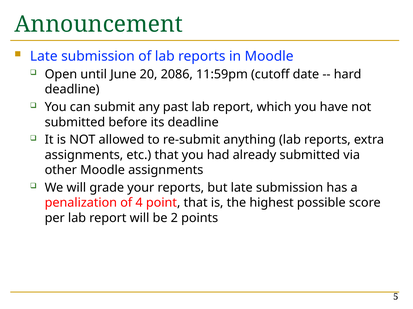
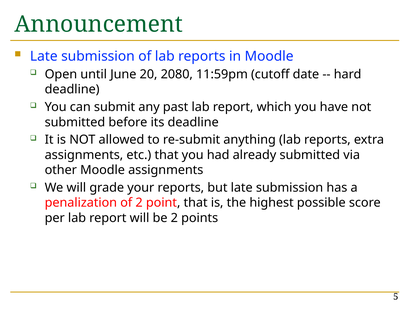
2086: 2086 -> 2080
of 4: 4 -> 2
